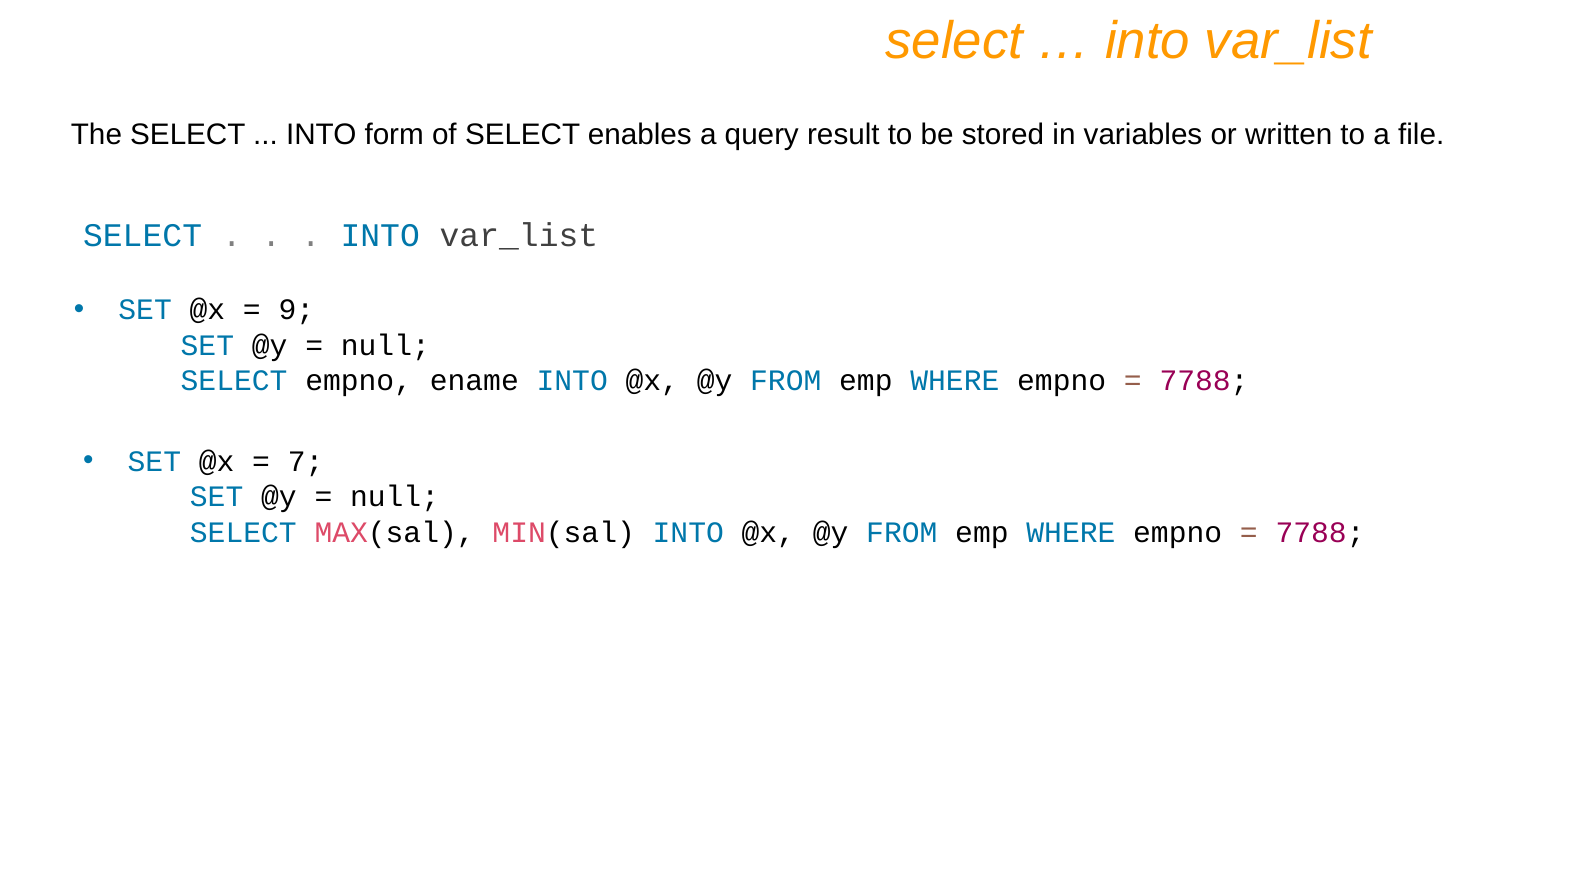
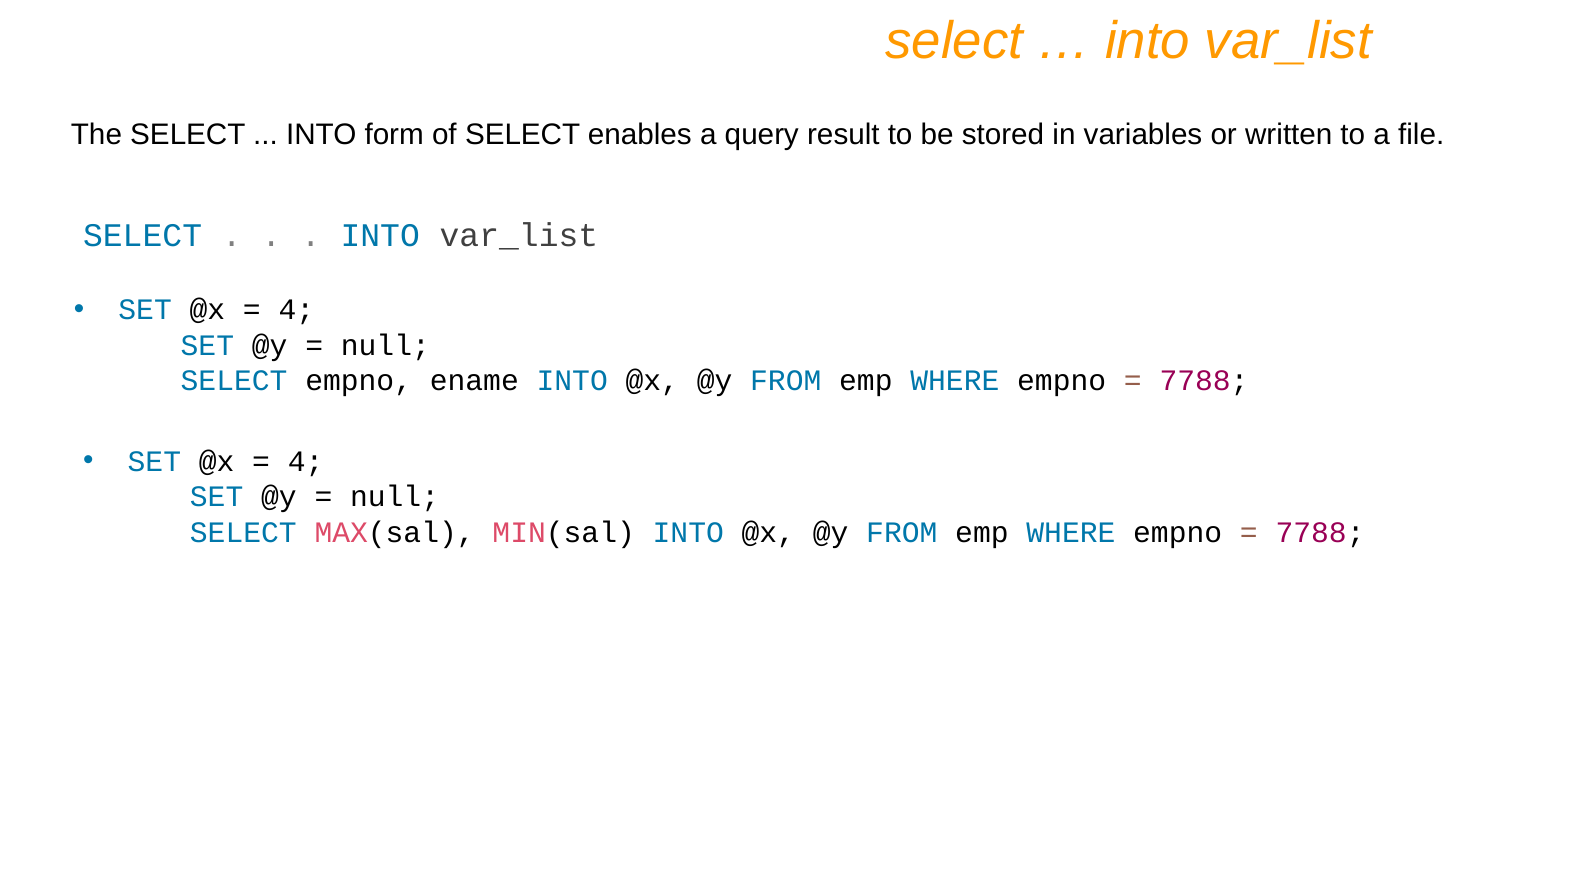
9 at (296, 310): 9 -> 4
7 at (306, 462): 7 -> 4
